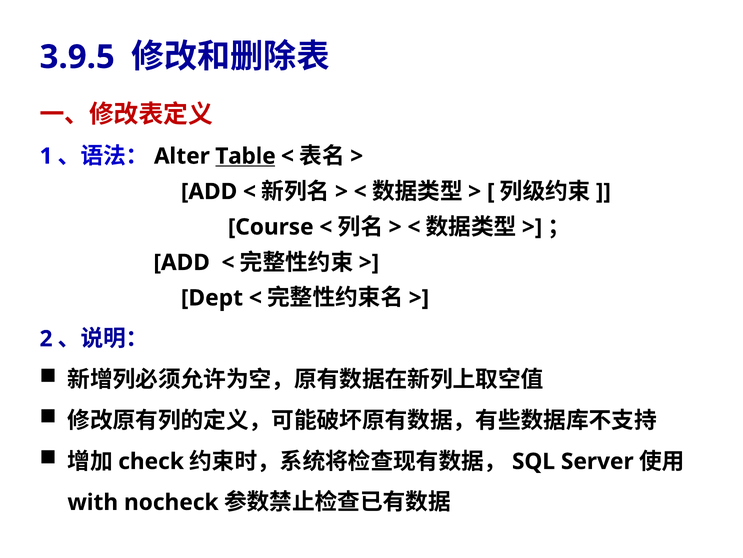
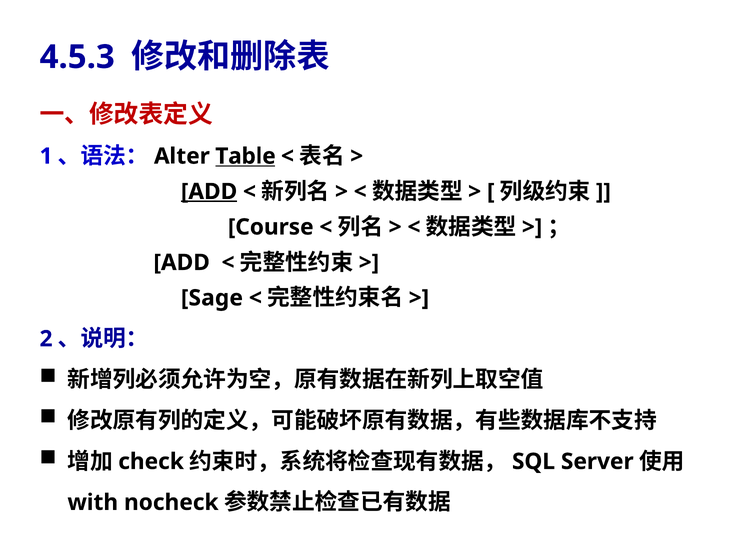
3.9.5: 3.9.5 -> 4.5.3
ADD at (209, 191) underline: none -> present
Dept: Dept -> Sage
